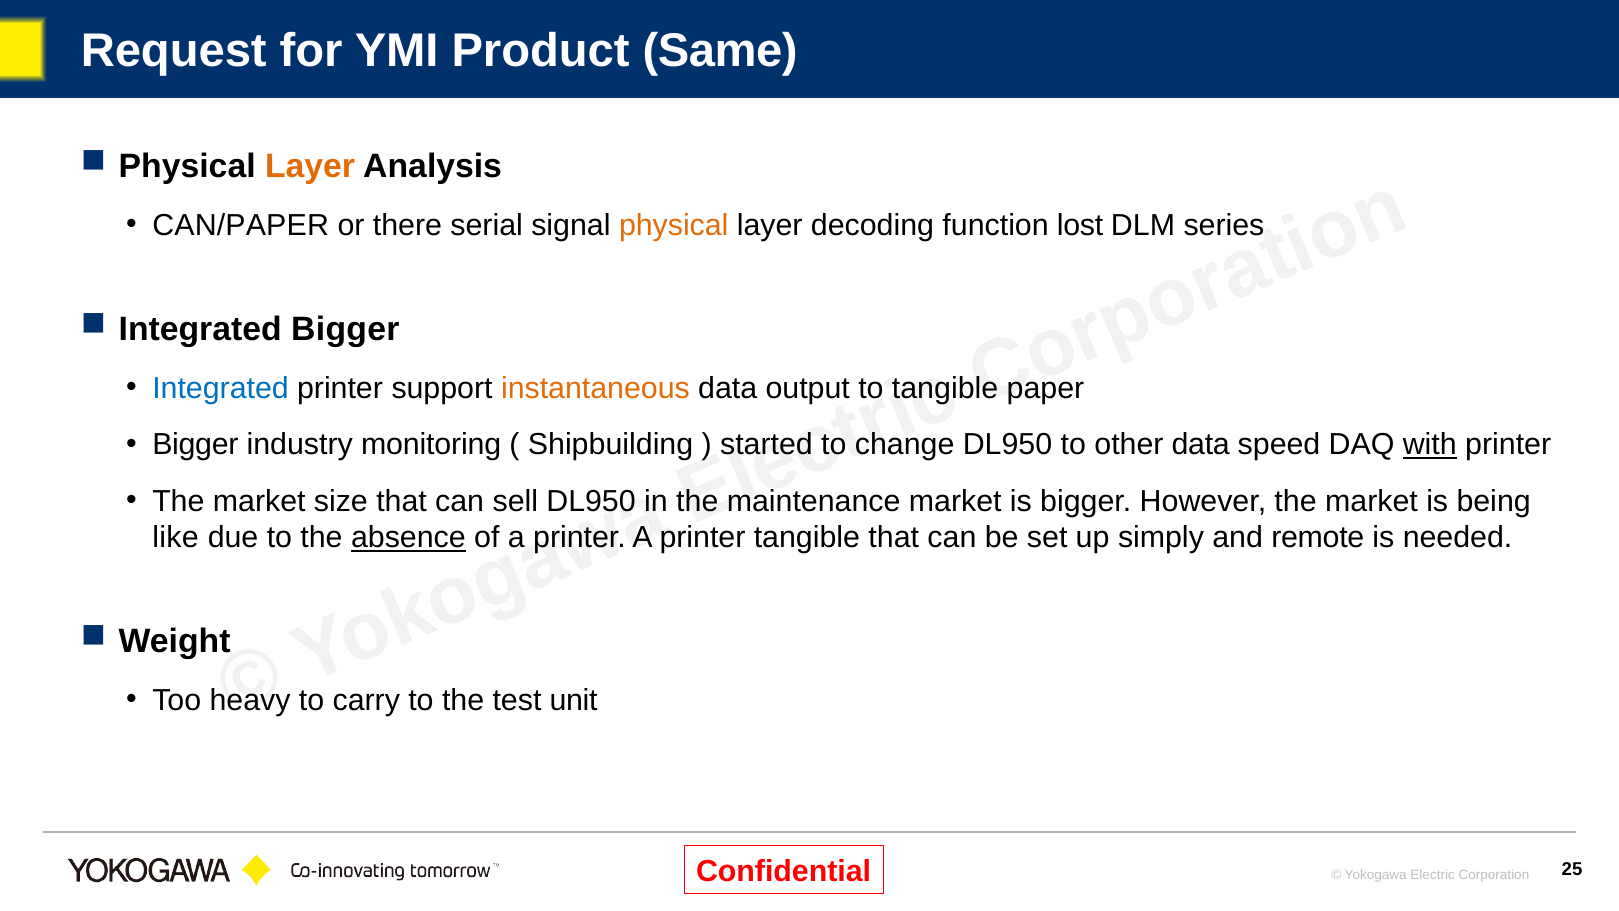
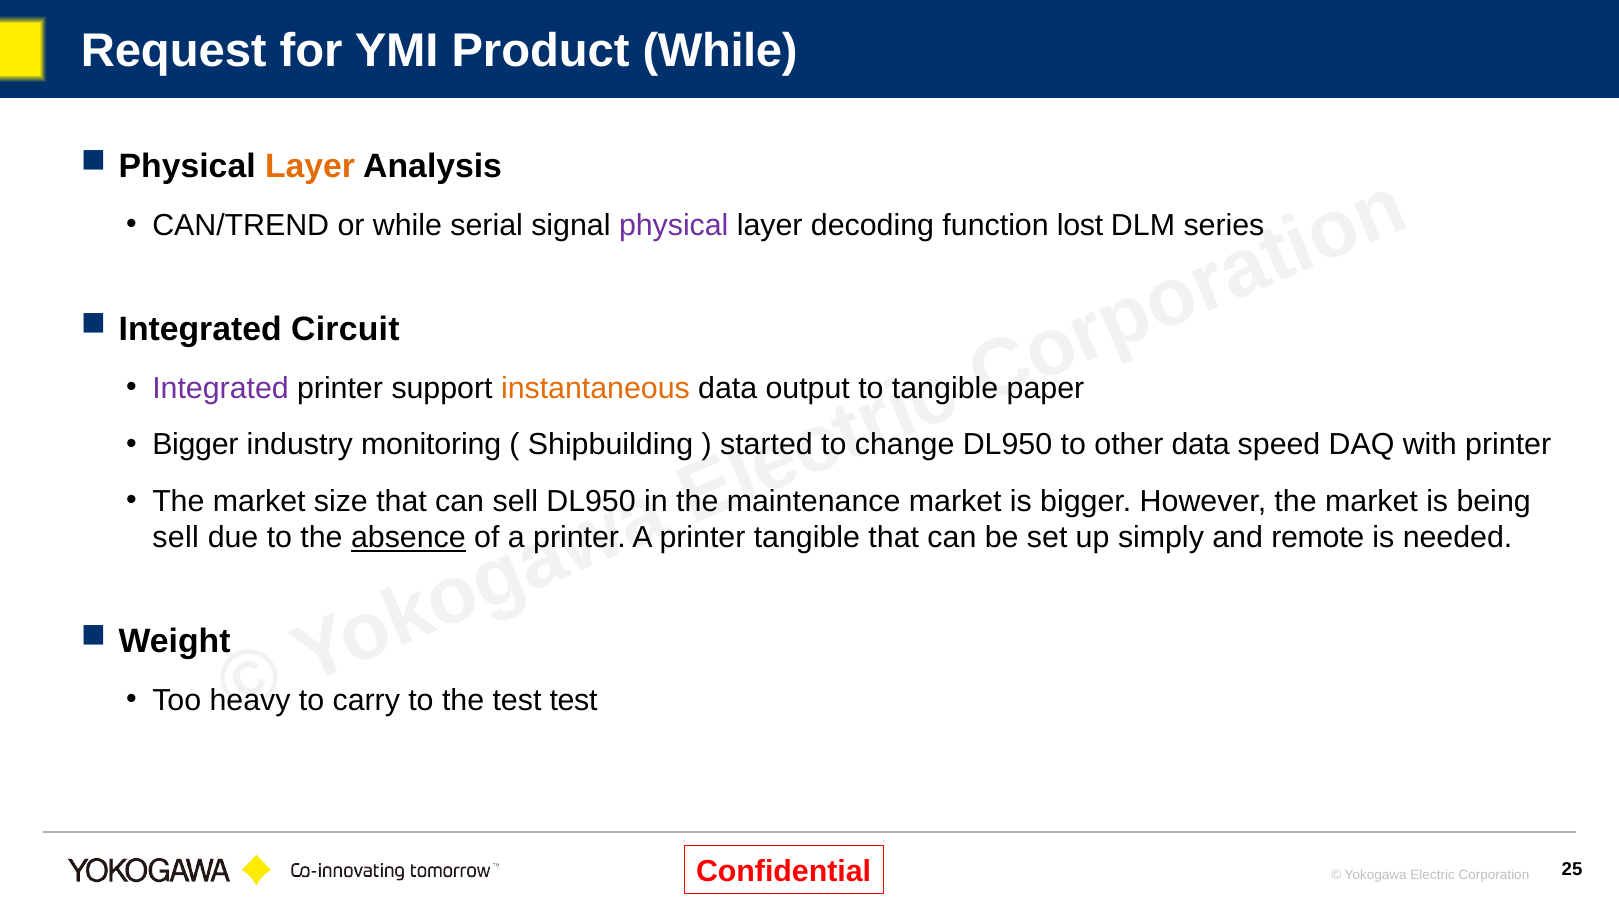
Product Same: Same -> While
CAN/PAPER: CAN/PAPER -> CAN/TREND
or there: there -> while
physical at (674, 225) colour: orange -> purple
Integrated Bigger: Bigger -> Circuit
Integrated at (221, 388) colour: blue -> purple
with underline: present -> none
like at (176, 538): like -> sell
test unit: unit -> test
